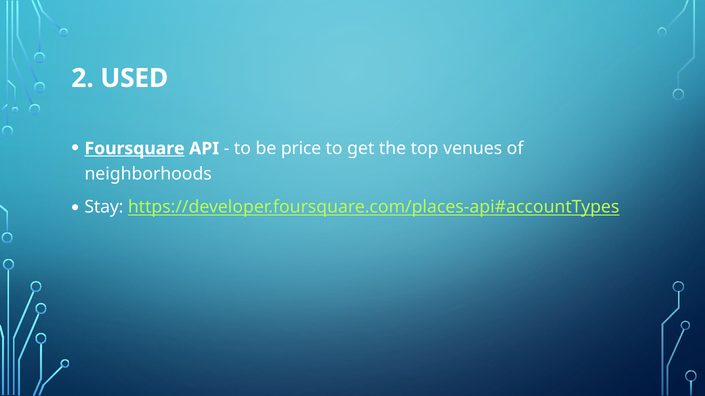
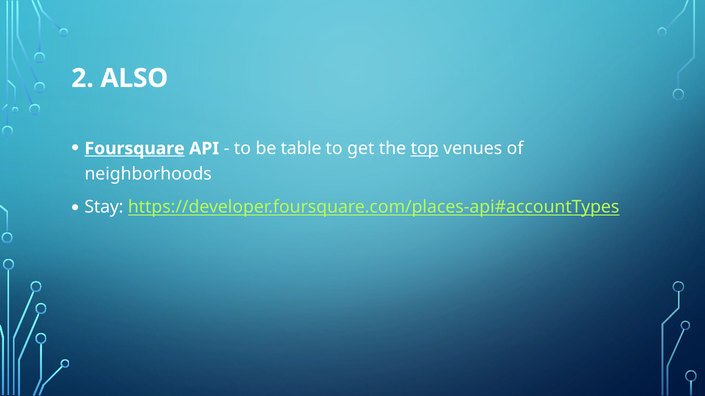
USED: USED -> ALSO
price: price -> table
top underline: none -> present
